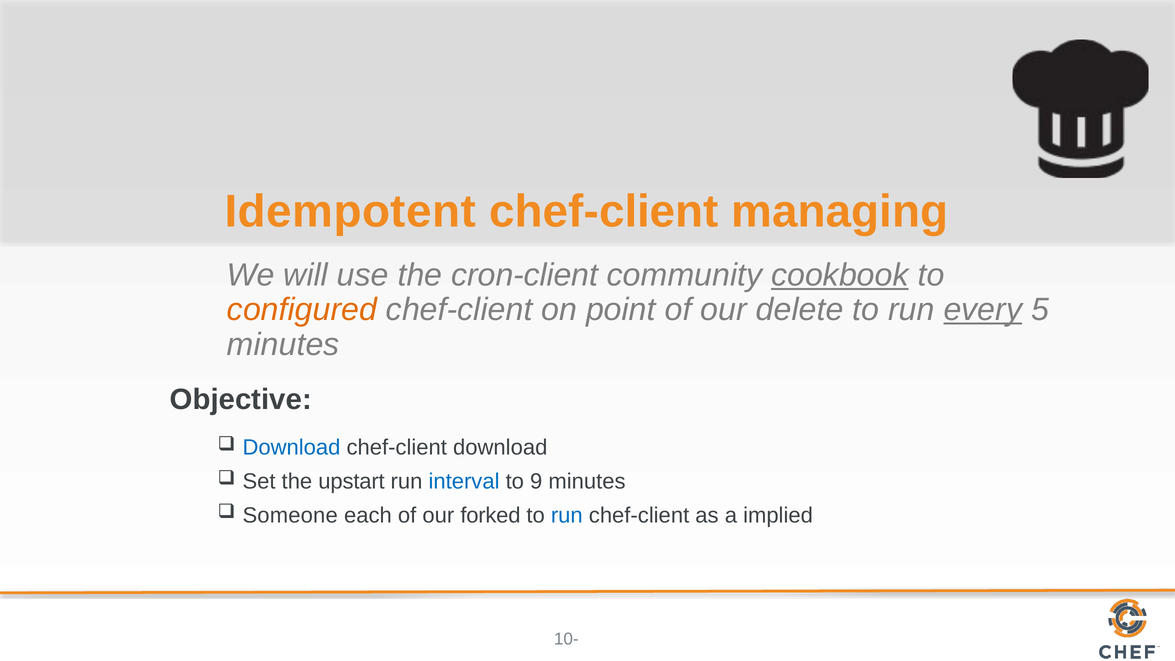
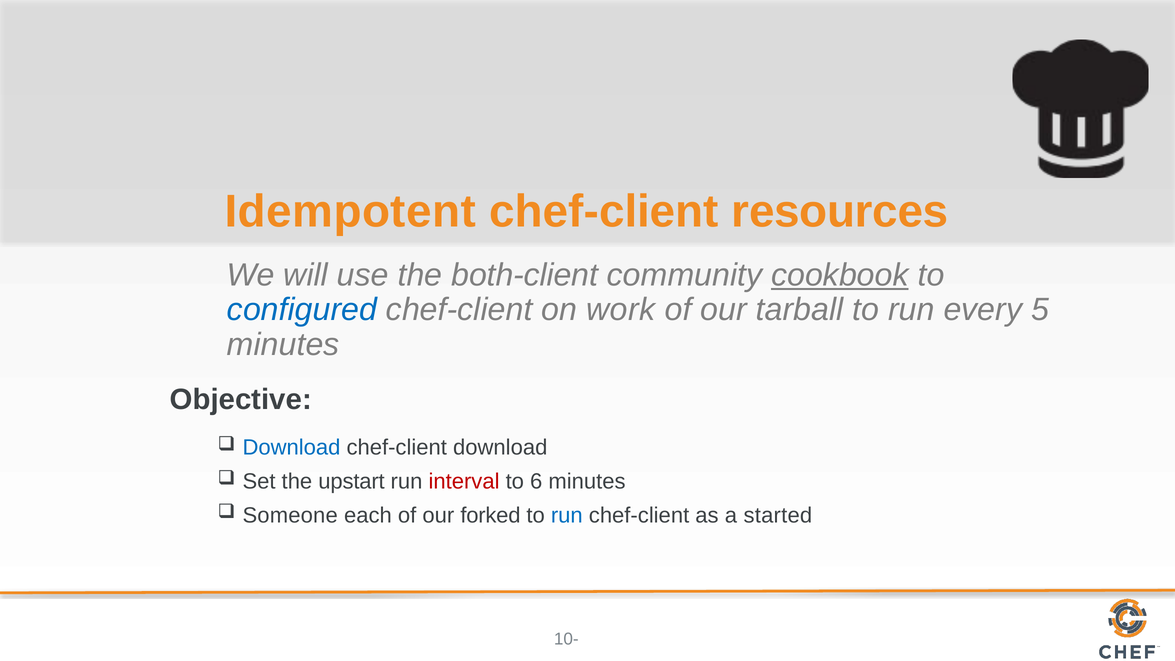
managing: managing -> resources
cron-client: cron-client -> both-client
configured colour: orange -> blue
point: point -> work
delete: delete -> tarball
every underline: present -> none
interval colour: blue -> red
9: 9 -> 6
implied: implied -> started
